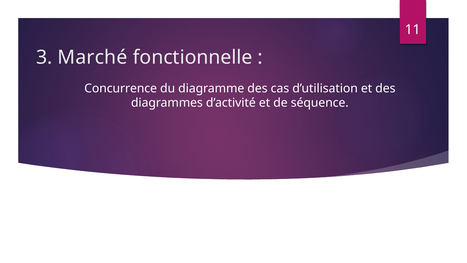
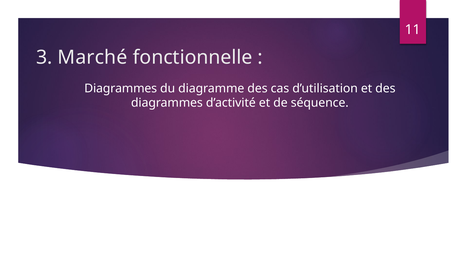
Concurrence at (121, 88): Concurrence -> Diagrammes
